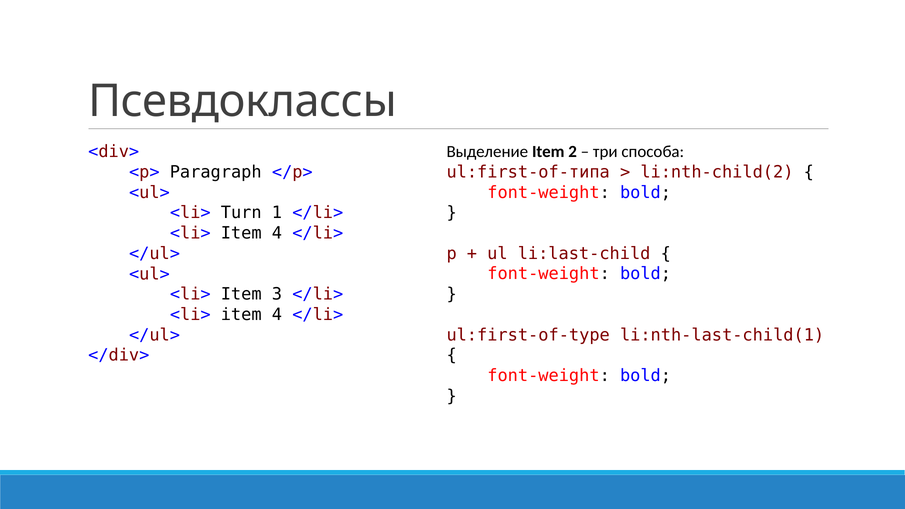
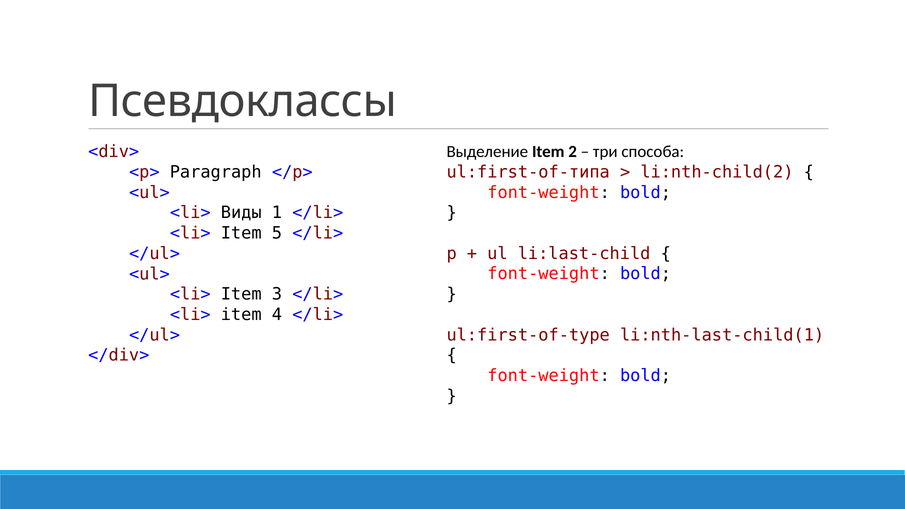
Turn: Turn -> Виды
4 at (277, 233): 4 -> 5
